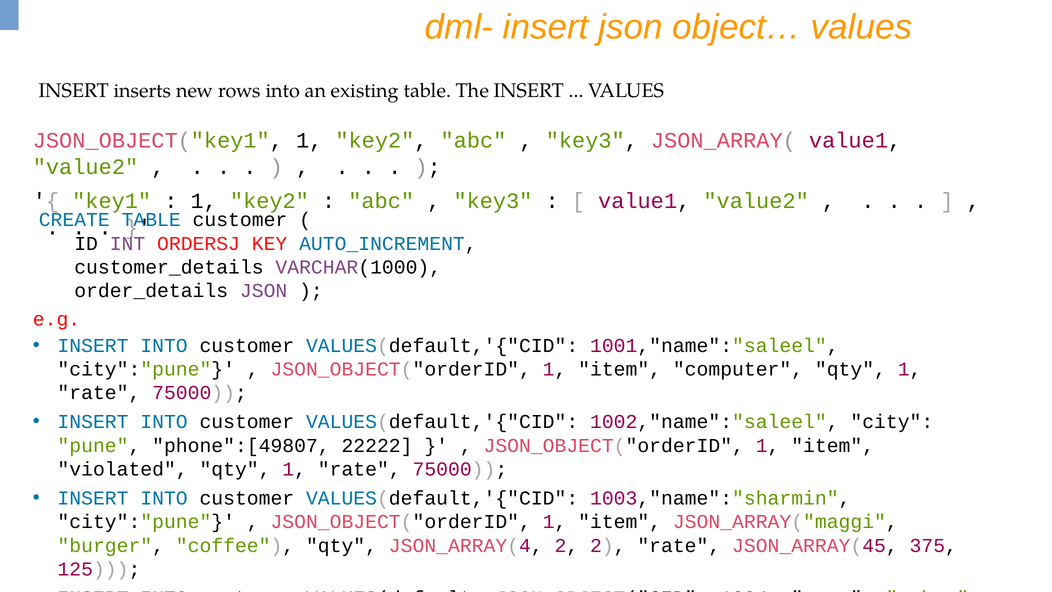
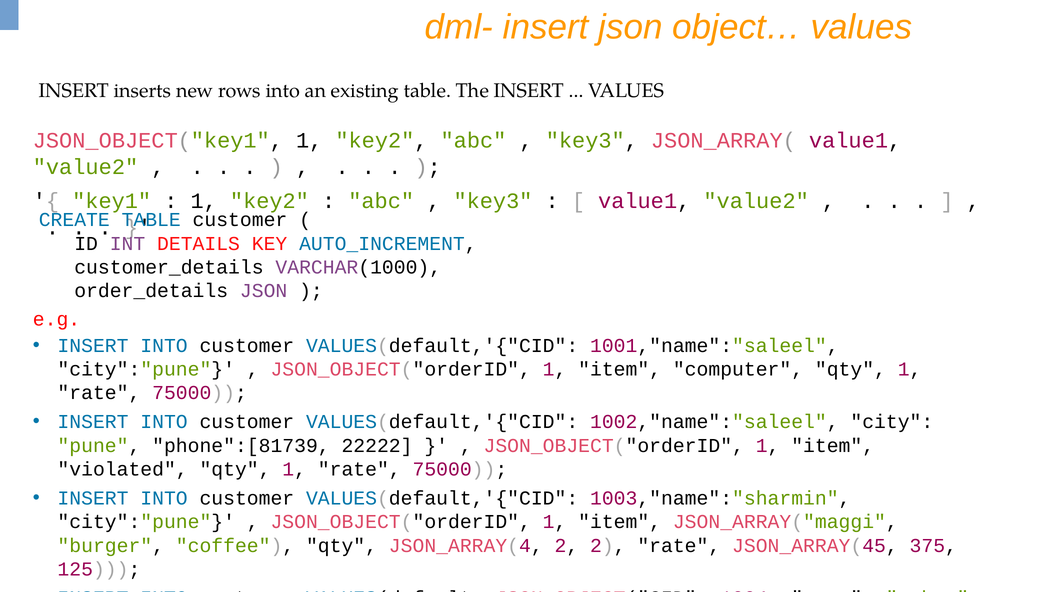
ORDERSJ: ORDERSJ -> DETAILS
phone":[49807: phone":[49807 -> phone":[81739
